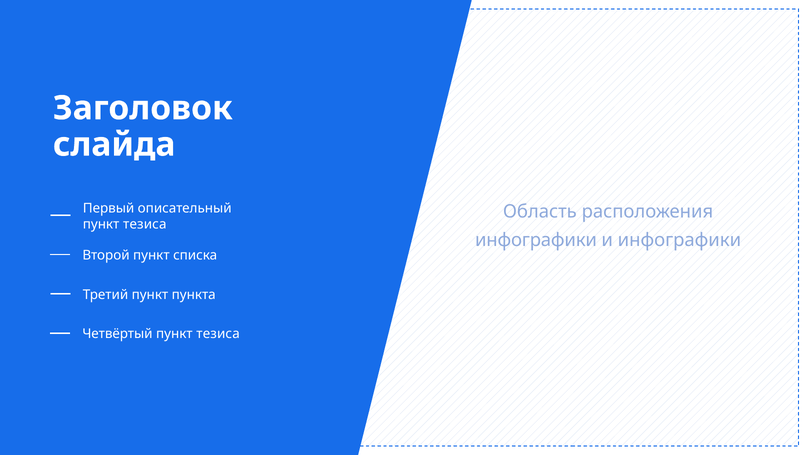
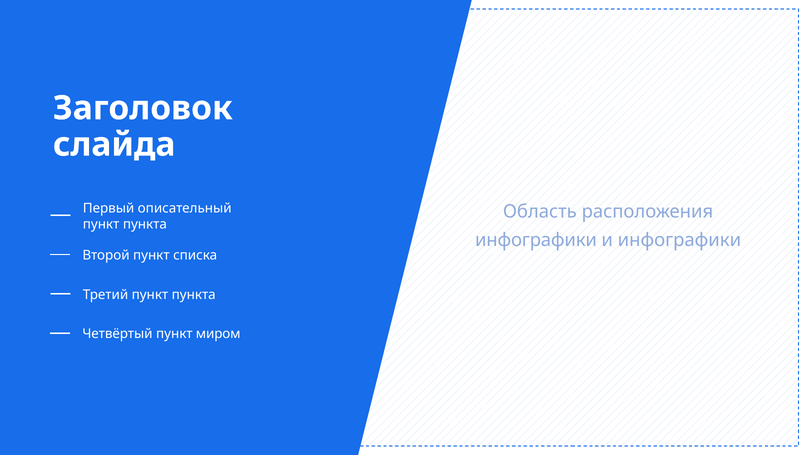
тезиса at (145, 224): тезиса -> пункта
Четвёртый пункт тезиса: тезиса -> миром
